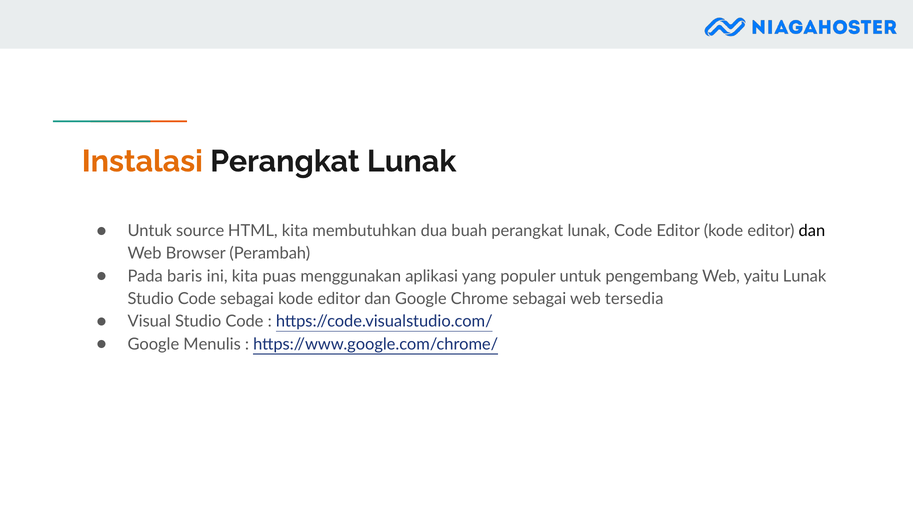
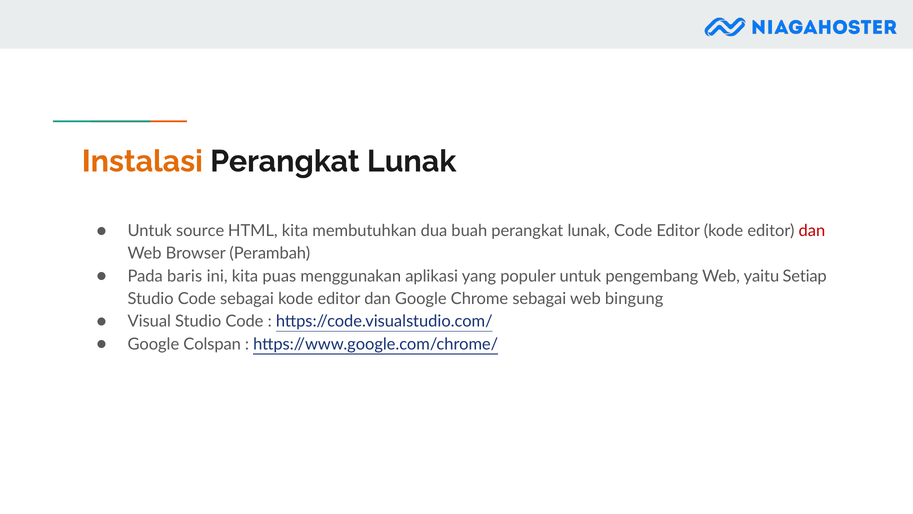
dan at (812, 231) colour: black -> red
yaitu Lunak: Lunak -> Setiap
tersedia: tersedia -> bingung
Menulis: Menulis -> Colspan
